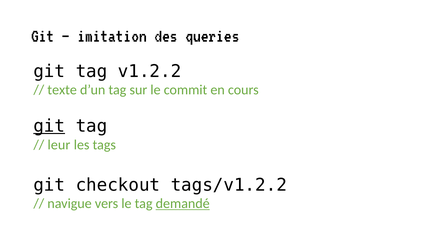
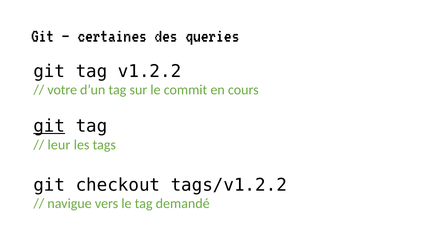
imitation: imitation -> certaines
texte: texte -> votre
demandé underline: present -> none
